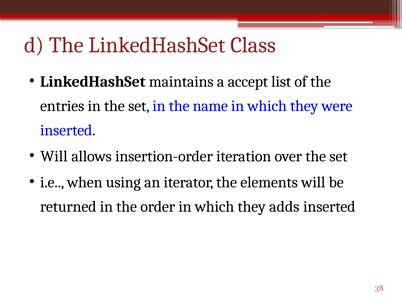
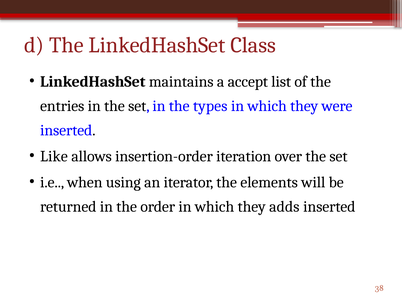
name: name -> types
Will at (54, 157): Will -> Like
